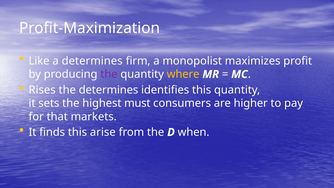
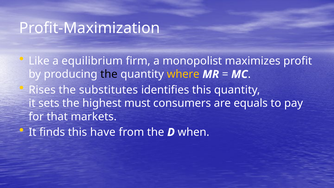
a determines: determines -> equilibrium
the at (109, 74) colour: purple -> black
the determines: determines -> substitutes
higher: higher -> equals
arise: arise -> have
